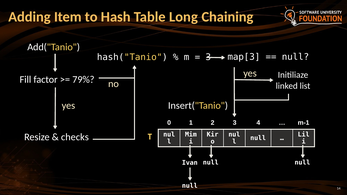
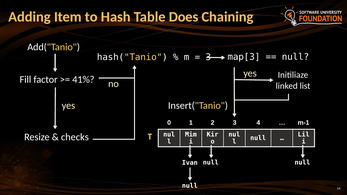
Long: Long -> Does
79%: 79% -> 41%
